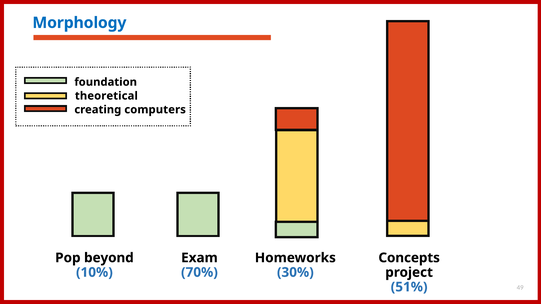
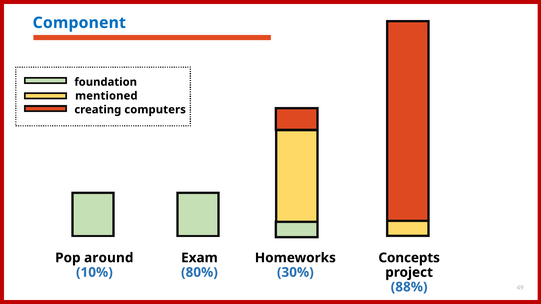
Morphology: Morphology -> Component
theoretical: theoretical -> mentioned
beyond: beyond -> around
70%: 70% -> 80%
51%: 51% -> 88%
